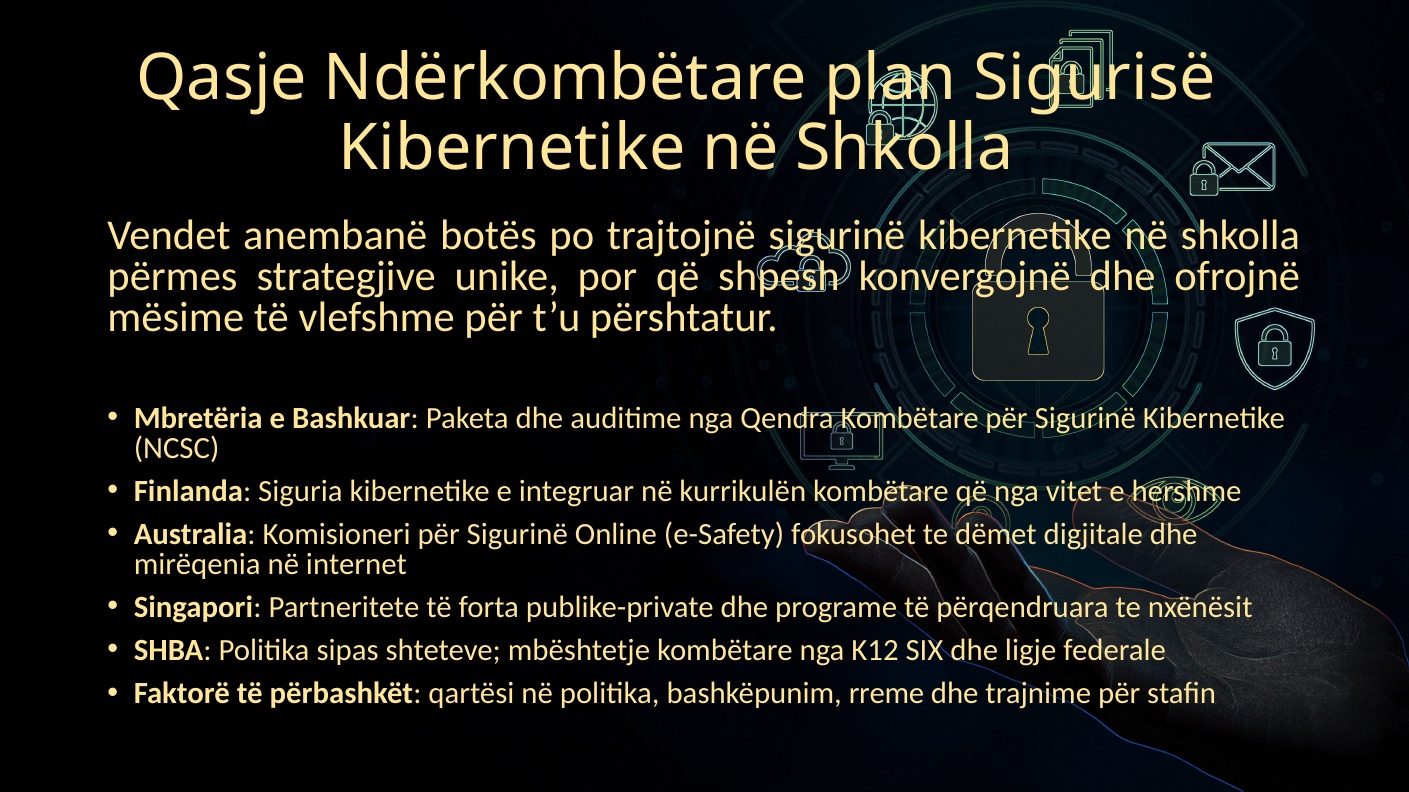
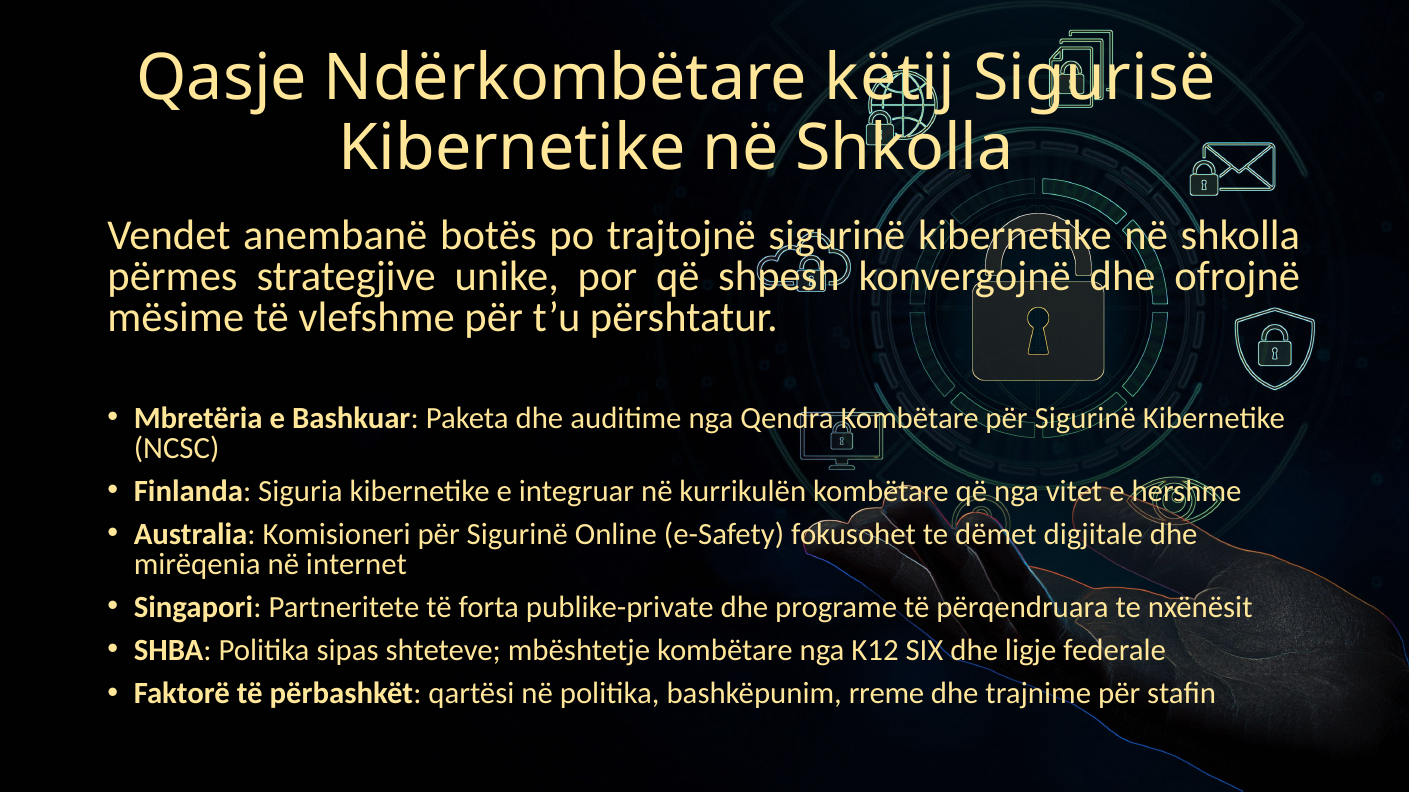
plan: plan -> këtij
